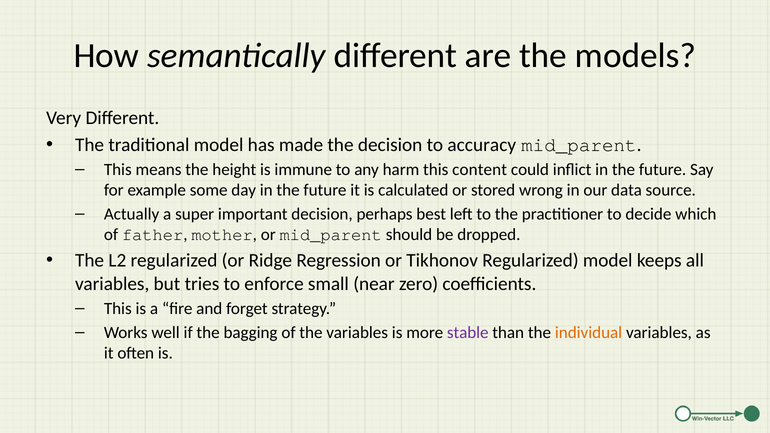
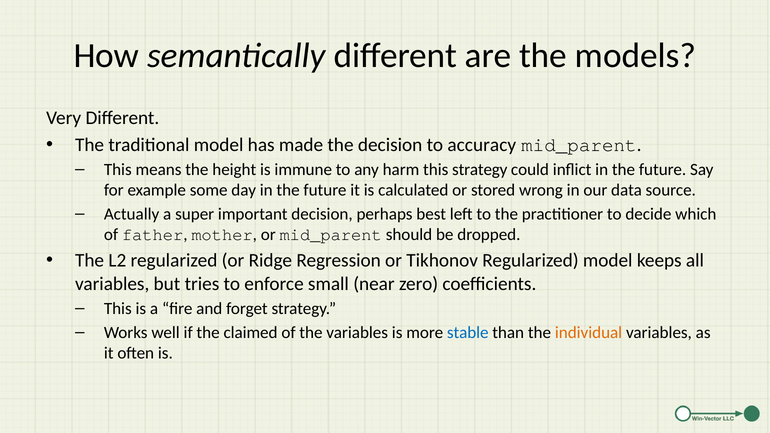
this content: content -> strategy
bagging: bagging -> claimed
stable colour: purple -> blue
